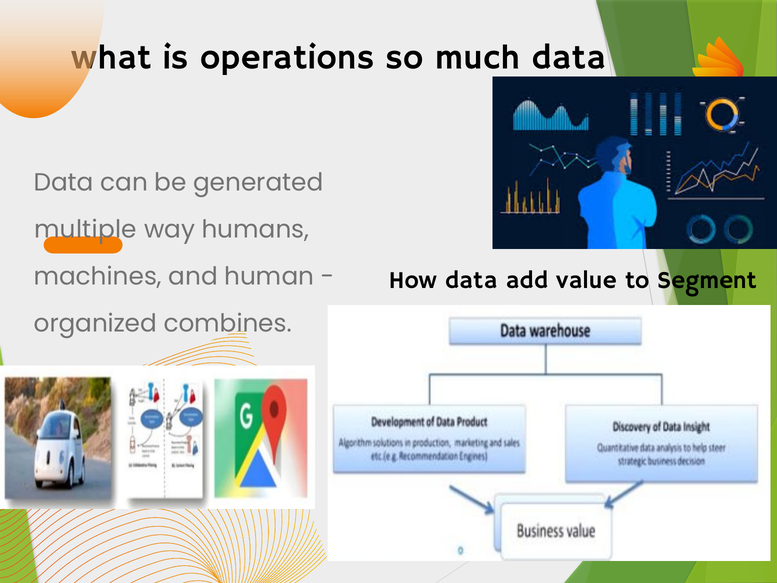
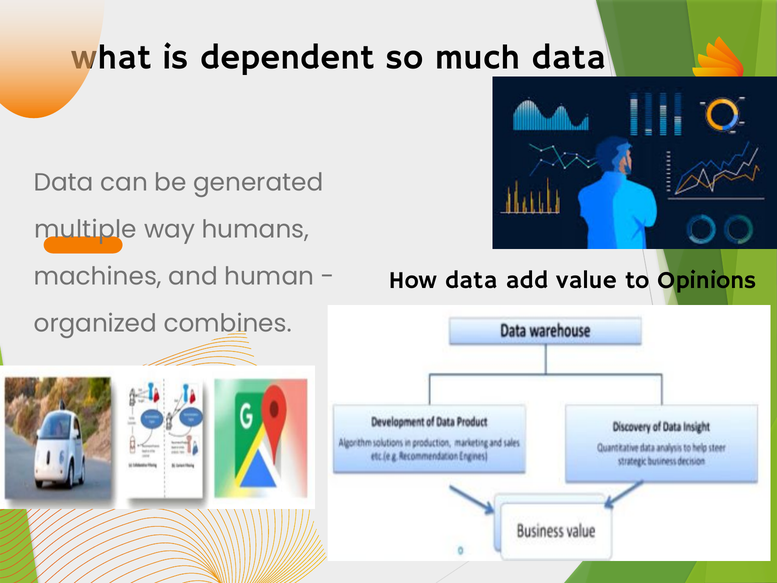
operations: operations -> dependent
Segment: Segment -> Opinions
